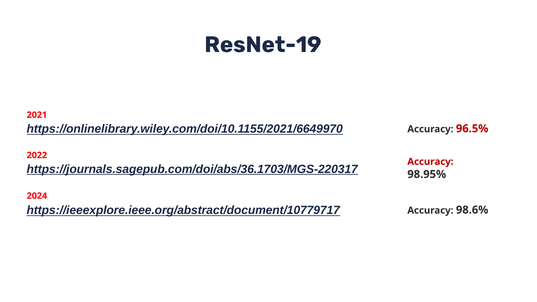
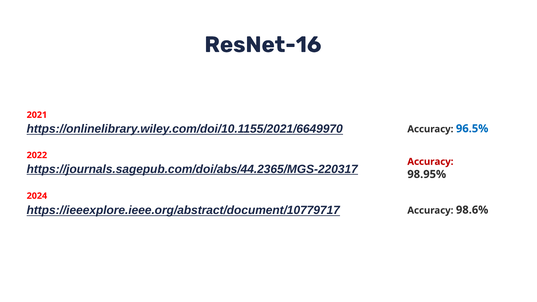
ResNet-19: ResNet-19 -> ResNet-16
96.5% colour: red -> blue
https://journals.sagepub.com/doi/abs/36.1703/MGS-220317: https://journals.sagepub.com/doi/abs/36.1703/MGS-220317 -> https://journals.sagepub.com/doi/abs/44.2365/MGS-220317
